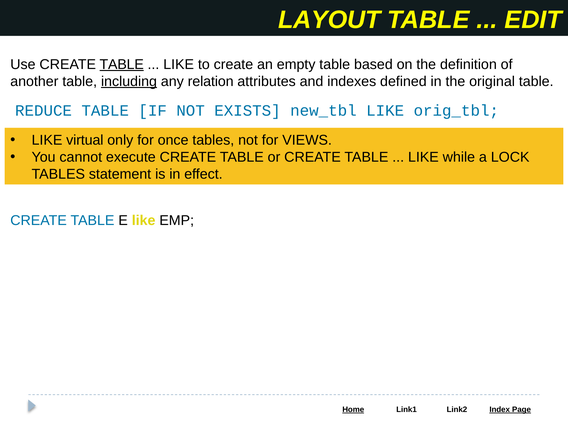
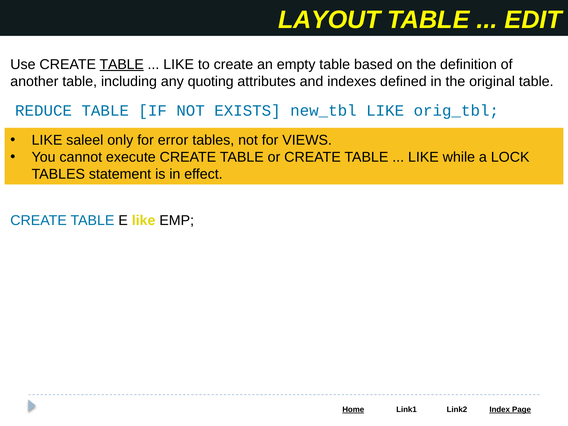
including underline: present -> none
relation: relation -> quoting
virtual: virtual -> saleel
once: once -> error
